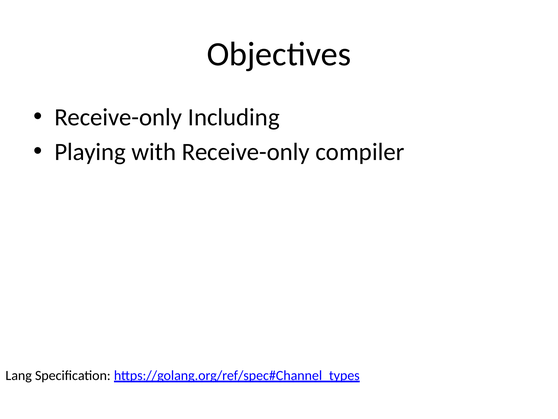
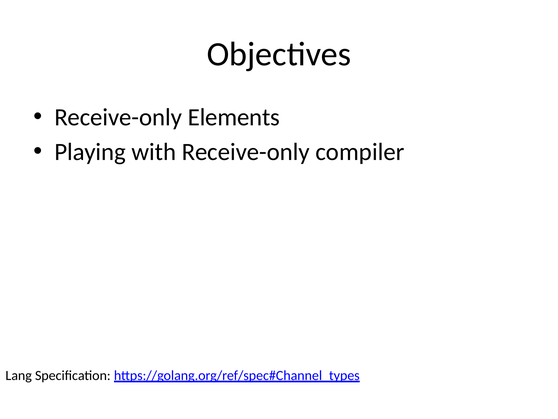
Including: Including -> Elements
